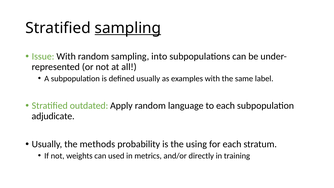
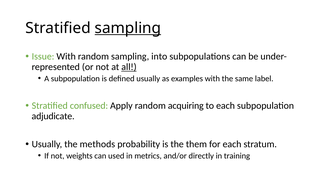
all underline: none -> present
outdated: outdated -> confused
language: language -> acquiring
using: using -> them
